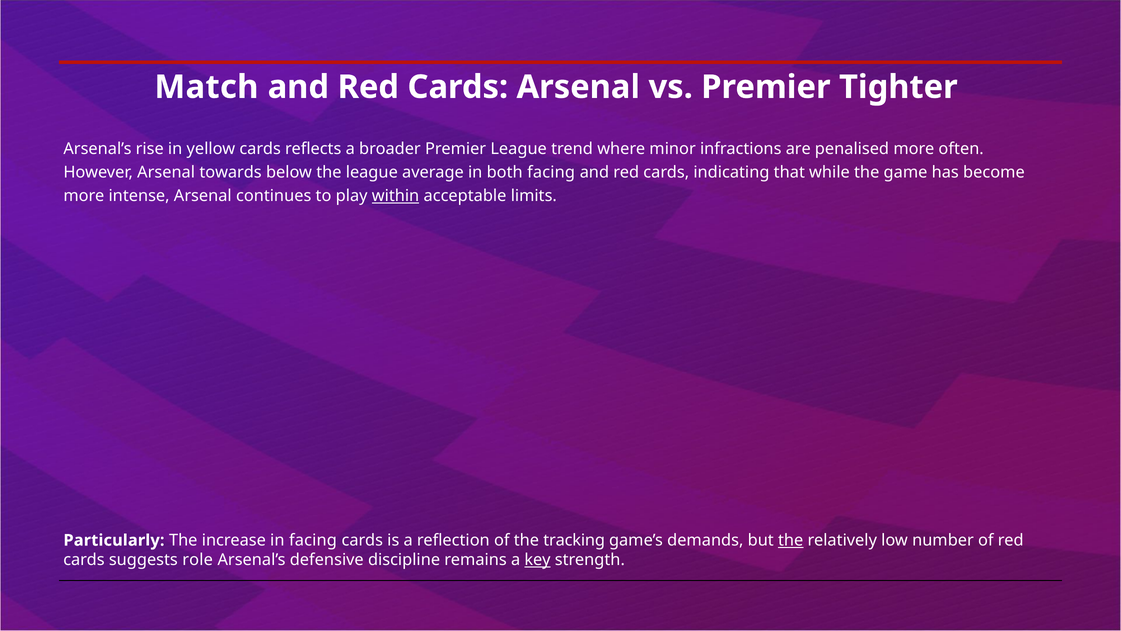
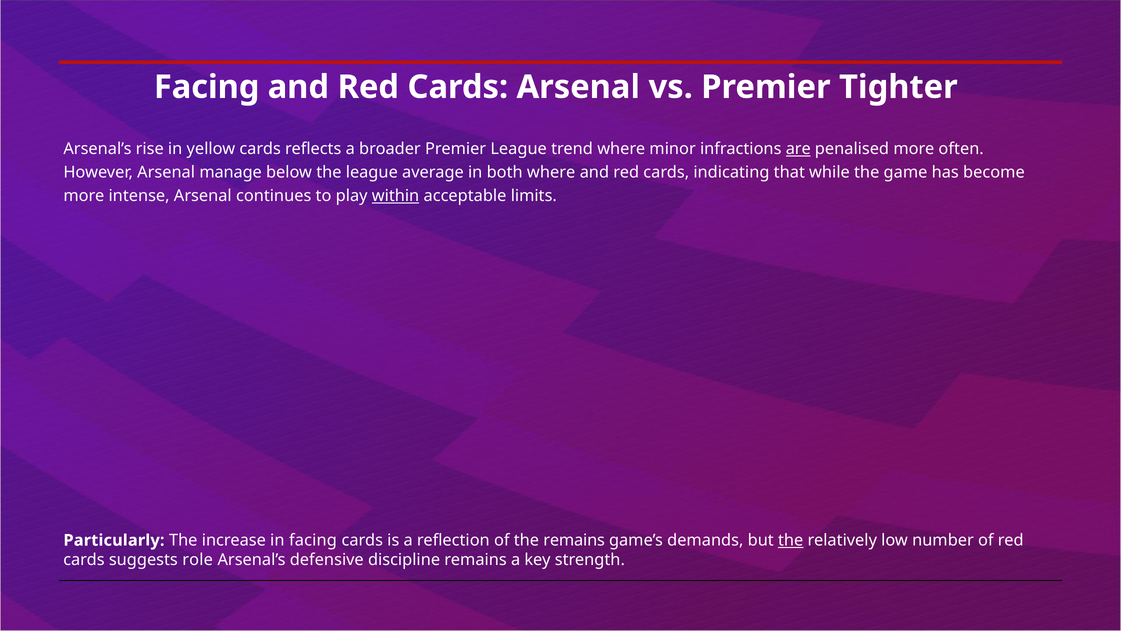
Match at (206, 87): Match -> Facing
are underline: none -> present
towards: towards -> manage
both facing: facing -> where
the tracking: tracking -> remains
key underline: present -> none
